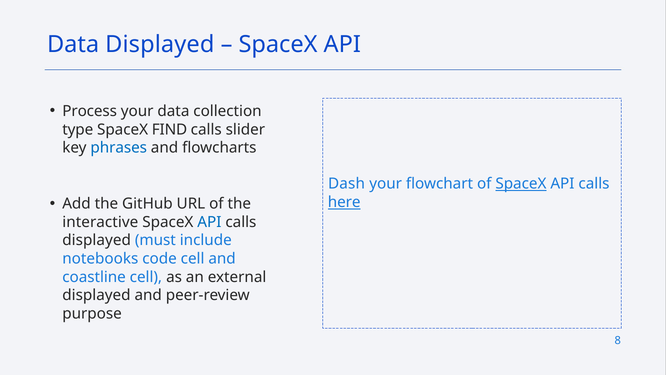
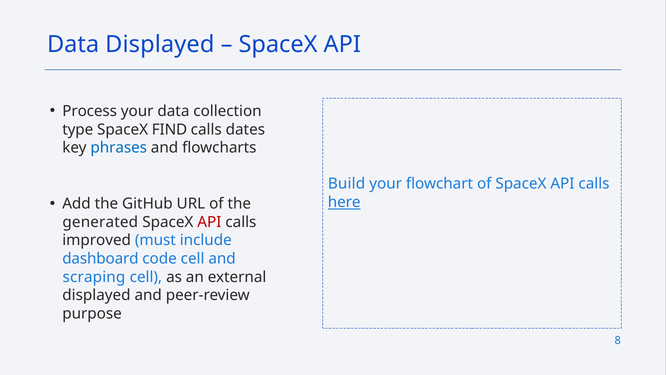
slider: slider -> dates
Dash: Dash -> Build
SpaceX at (521, 184) underline: present -> none
interactive: interactive -> generated
API at (209, 222) colour: blue -> red
displayed at (97, 240): displayed -> improved
notebooks: notebooks -> dashboard
coastline: coastline -> scraping
